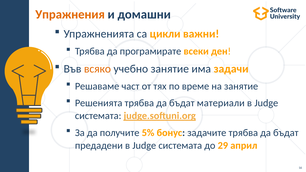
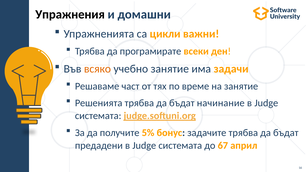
Упражнения colour: orange -> black
материали: материали -> начинание
29: 29 -> 67
